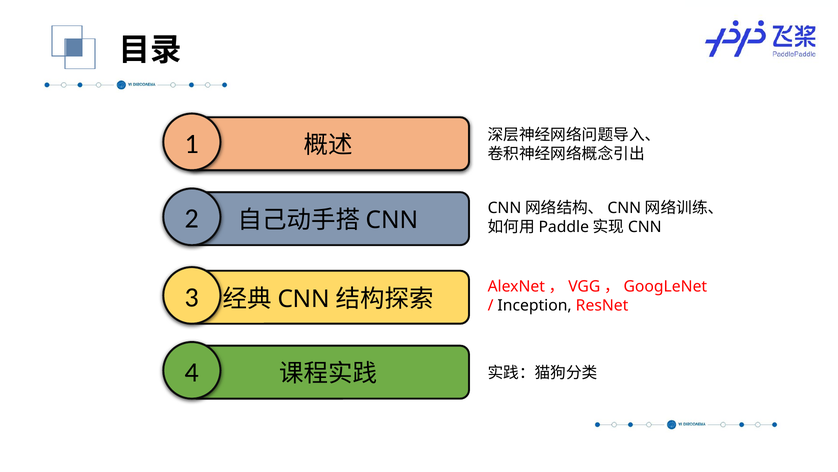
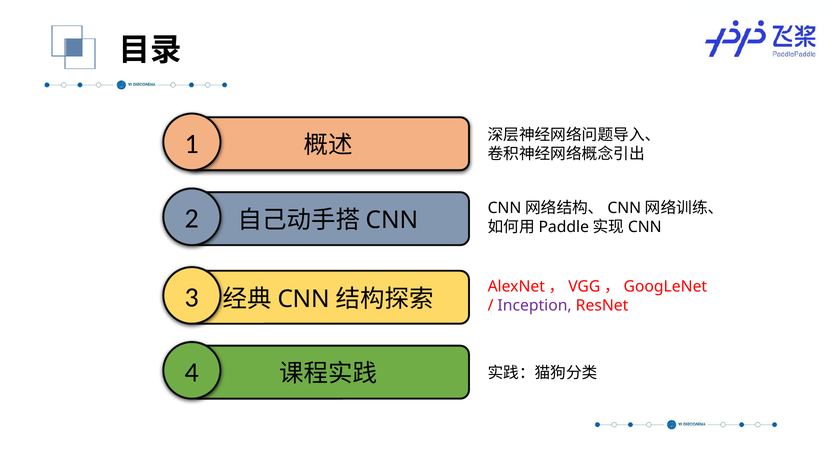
Inception colour: black -> purple
